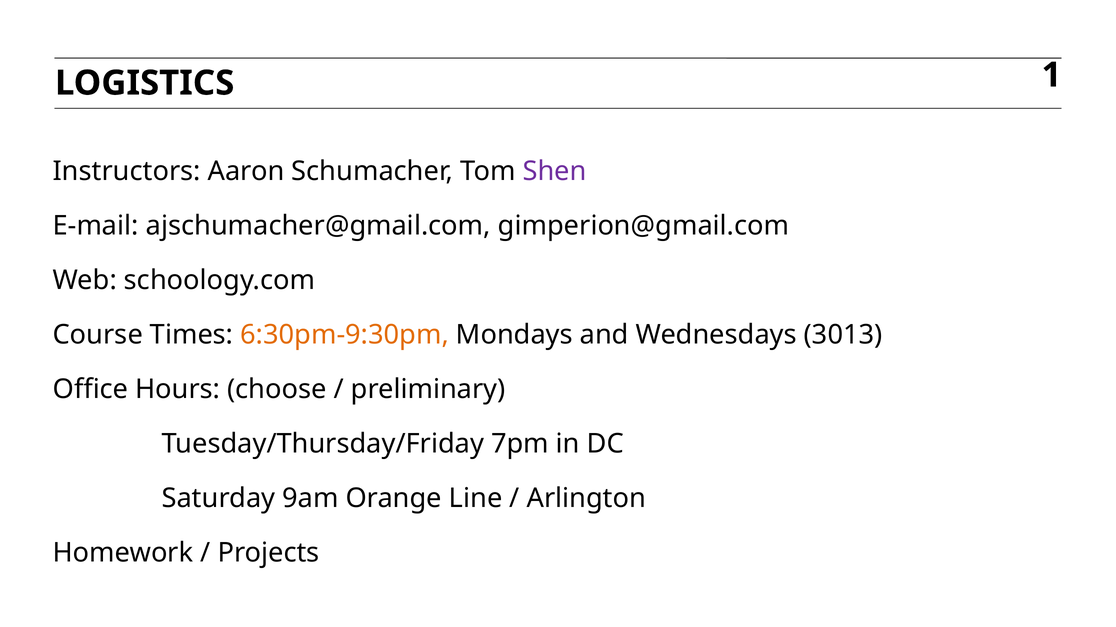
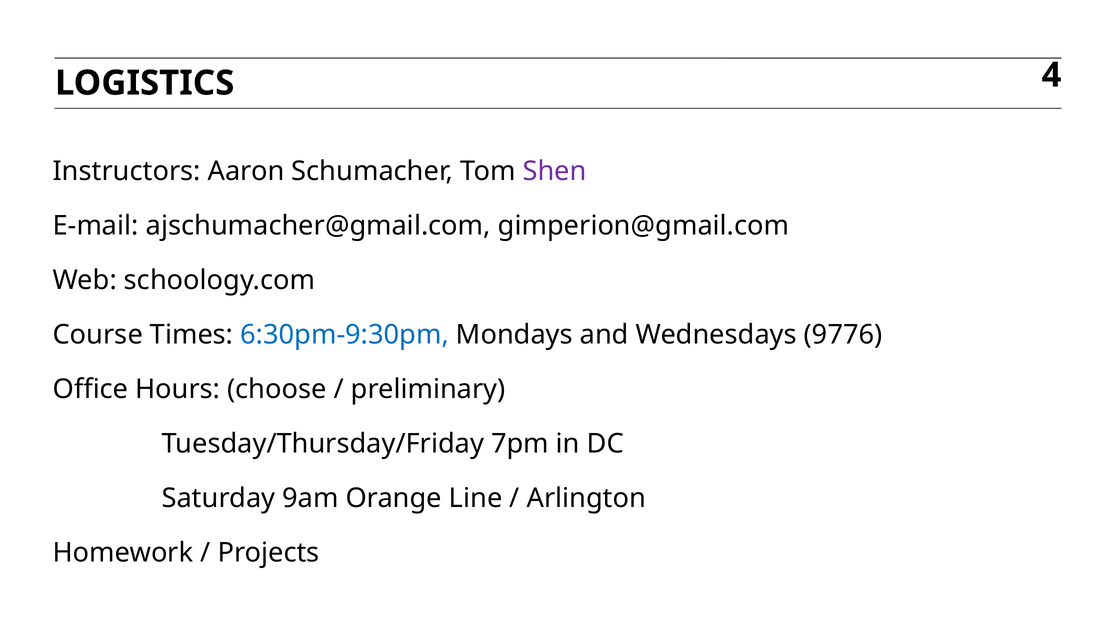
1: 1 -> 4
6:30pm-9:30pm colour: orange -> blue
3013: 3013 -> 9776
